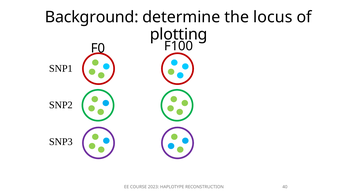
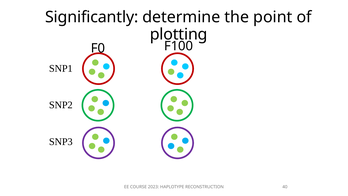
Background: Background -> Significantly
locus: locus -> point
